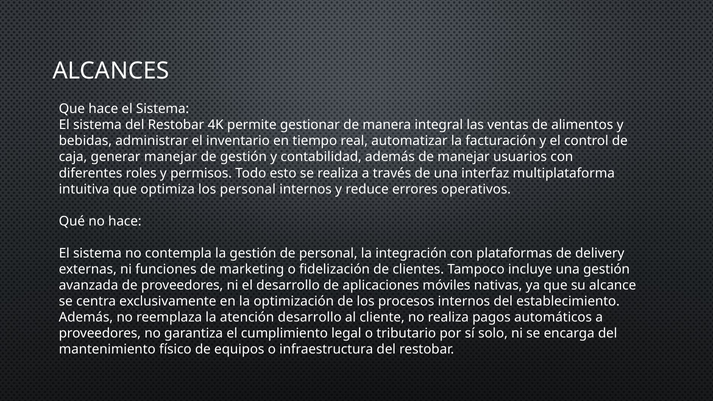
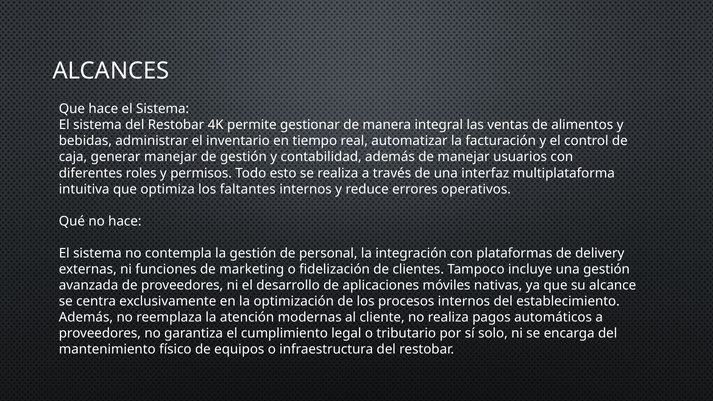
los personal: personal -> faltantes
atención desarrollo: desarrollo -> modernas
